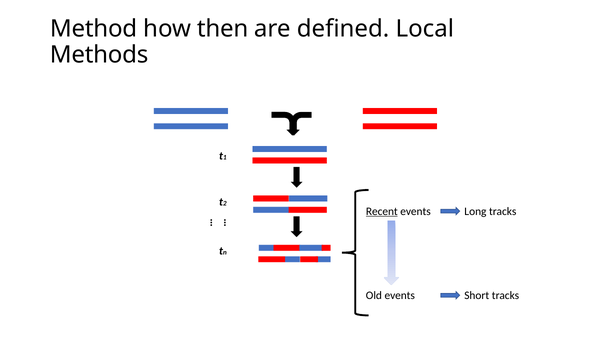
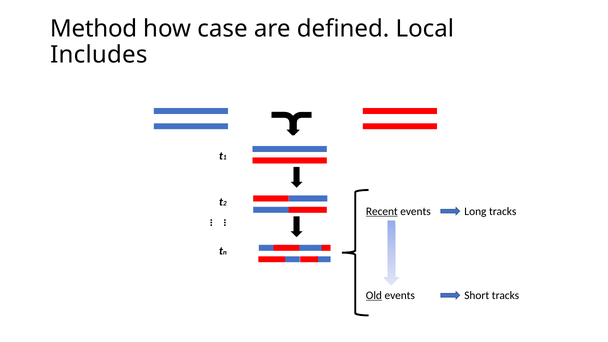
then: then -> case
Methods: Methods -> Includes
Old underline: none -> present
